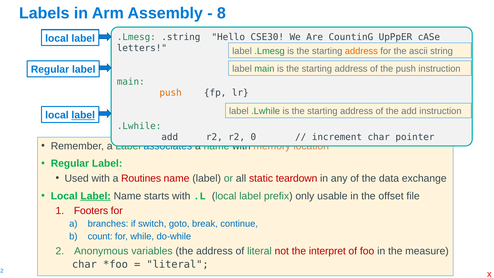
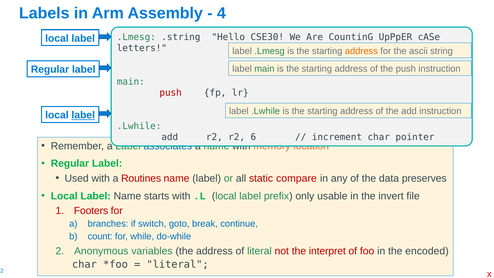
8: 8 -> 4
push at (171, 93) colour: orange -> red
0: 0 -> 6
teardown: teardown -> compare
exchange: exchange -> preserves
Label at (96, 196) underline: present -> none
offset: offset -> invert
measure: measure -> encoded
